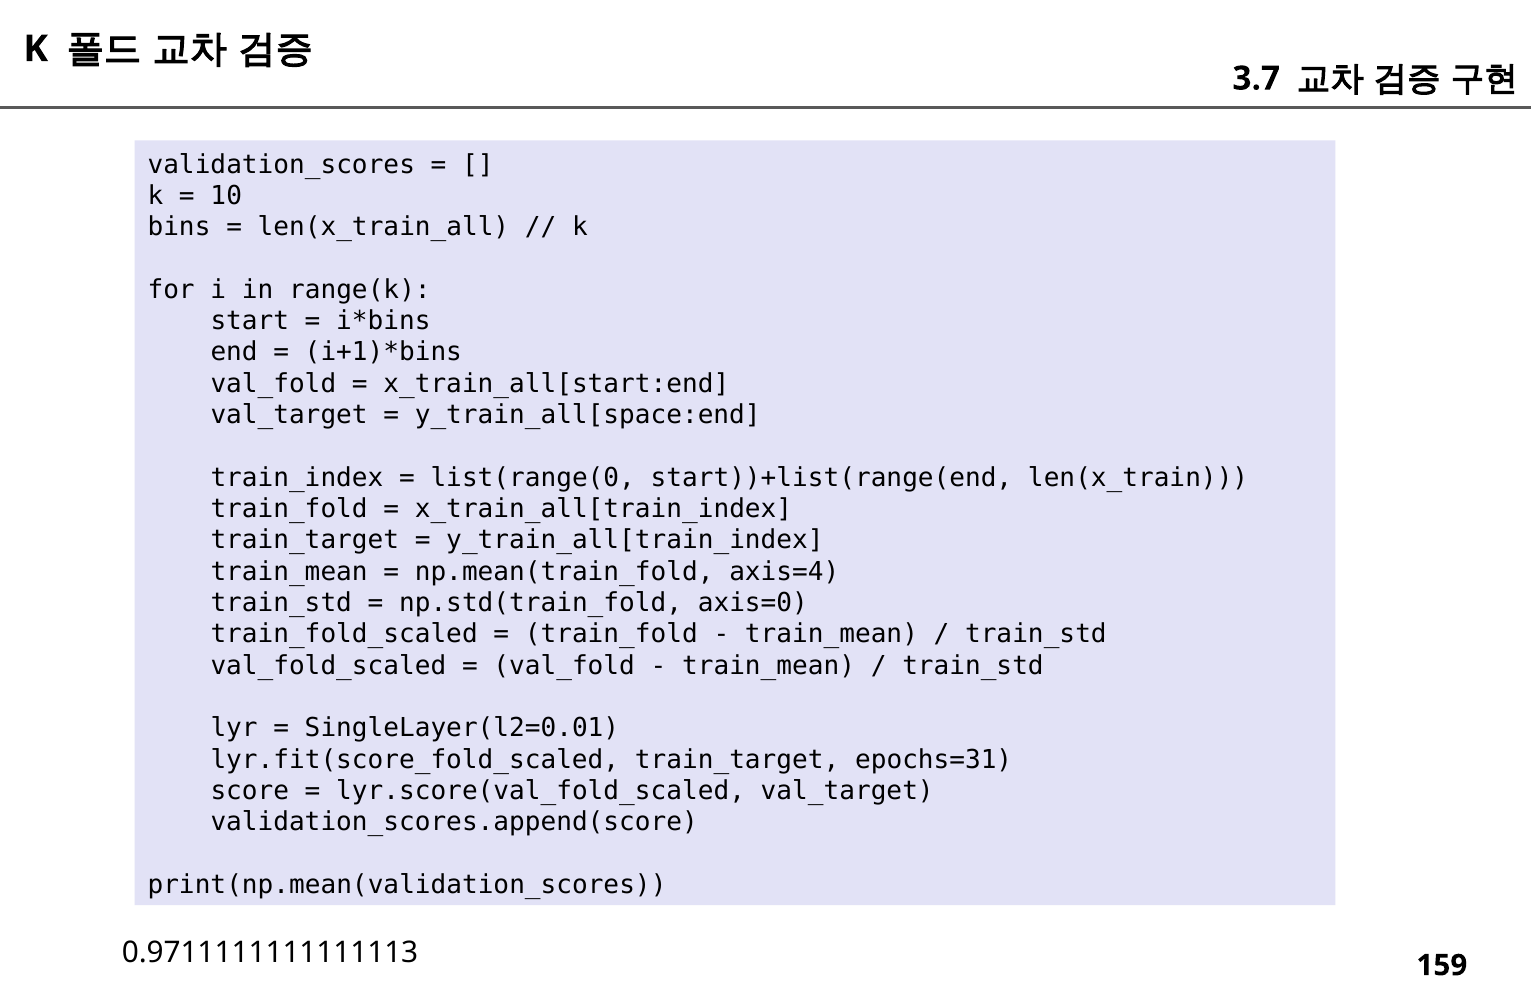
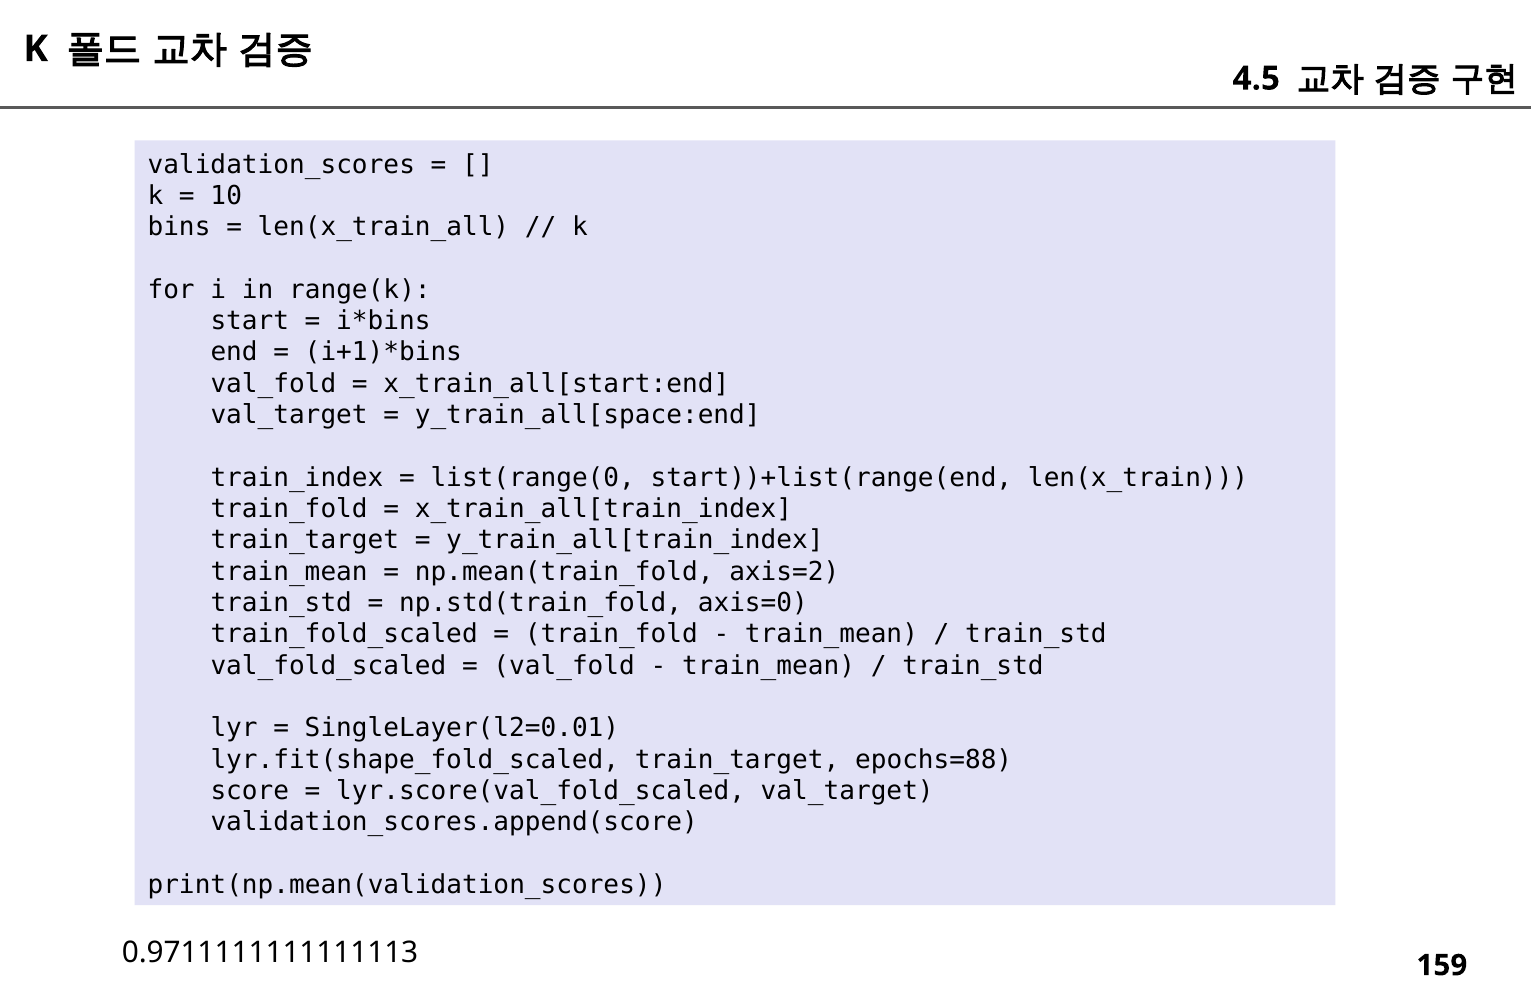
3.7: 3.7 -> 4.5
axis=4: axis=4 -> axis=2
lyr.fit(score_fold_scaled: lyr.fit(score_fold_scaled -> lyr.fit(shape_fold_scaled
epochs=31: epochs=31 -> epochs=88
